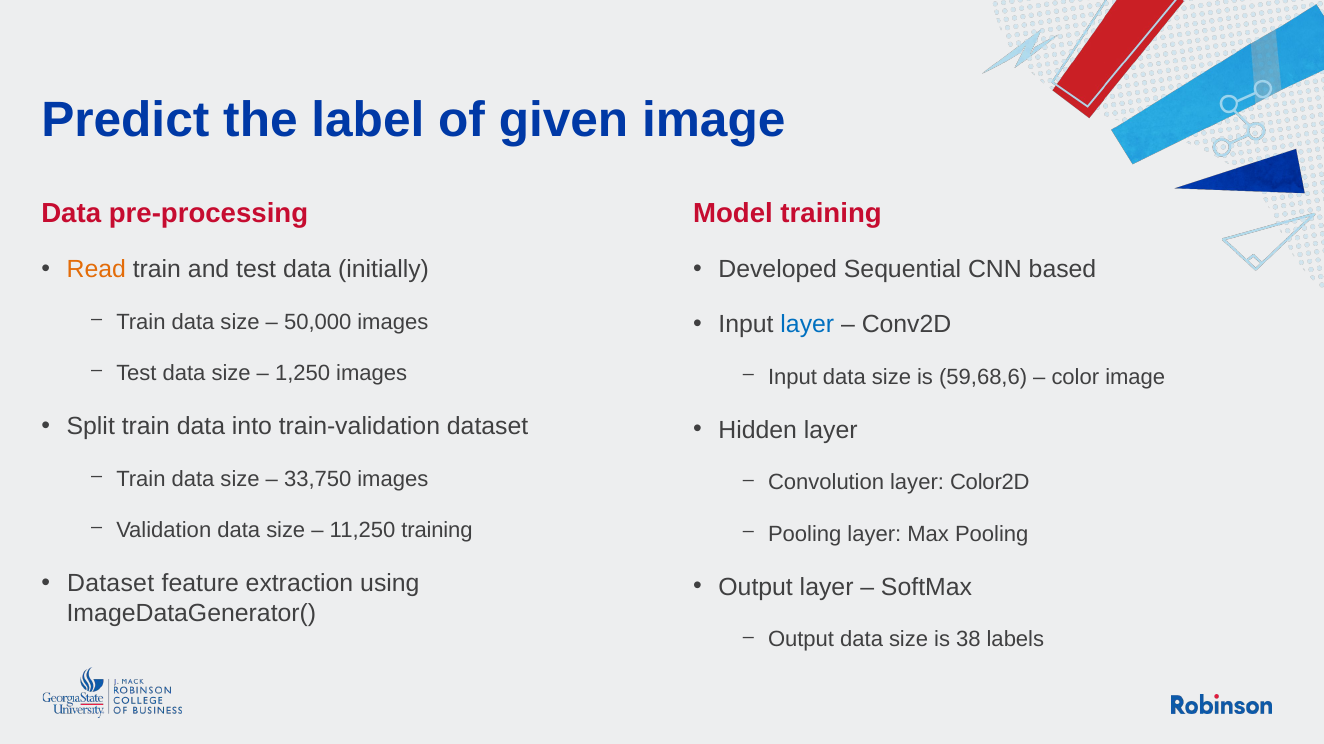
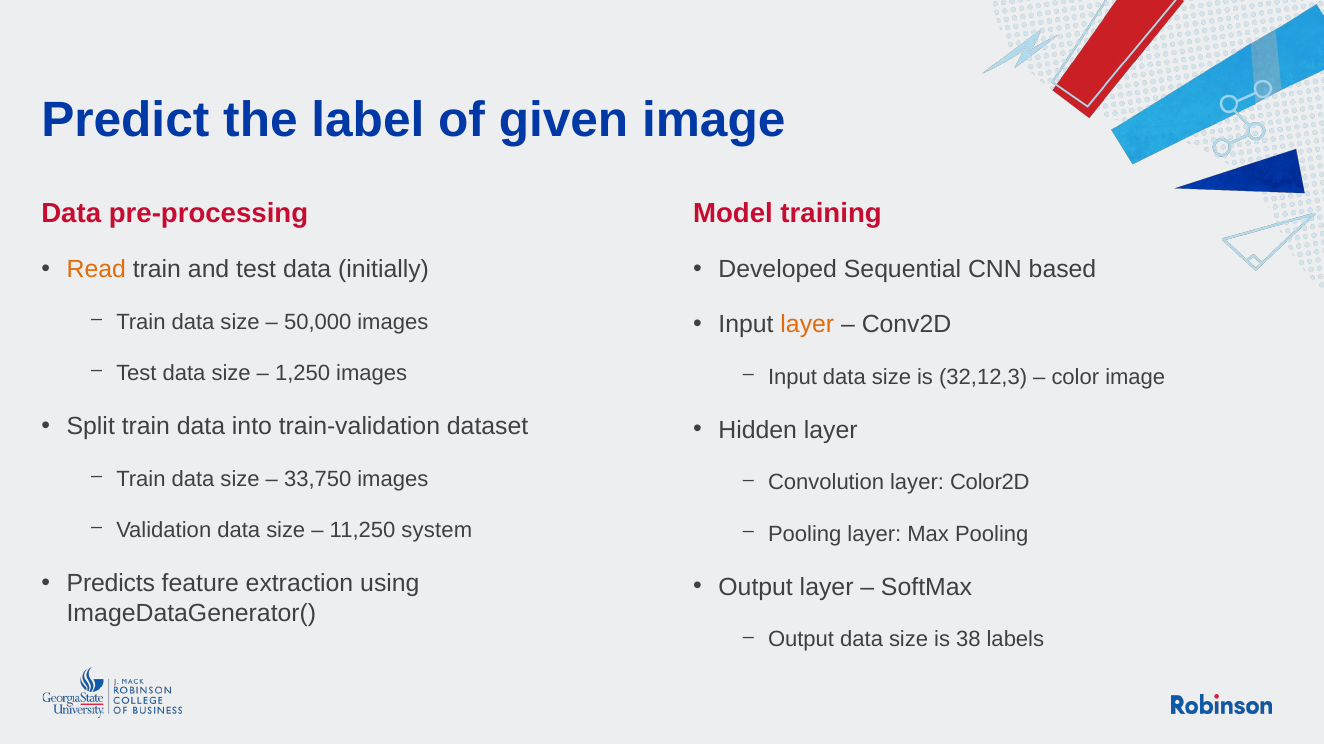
layer at (807, 324) colour: blue -> orange
59,68,6: 59,68,6 -> 32,12,3
11,250 training: training -> system
Dataset at (111, 584): Dataset -> Predicts
